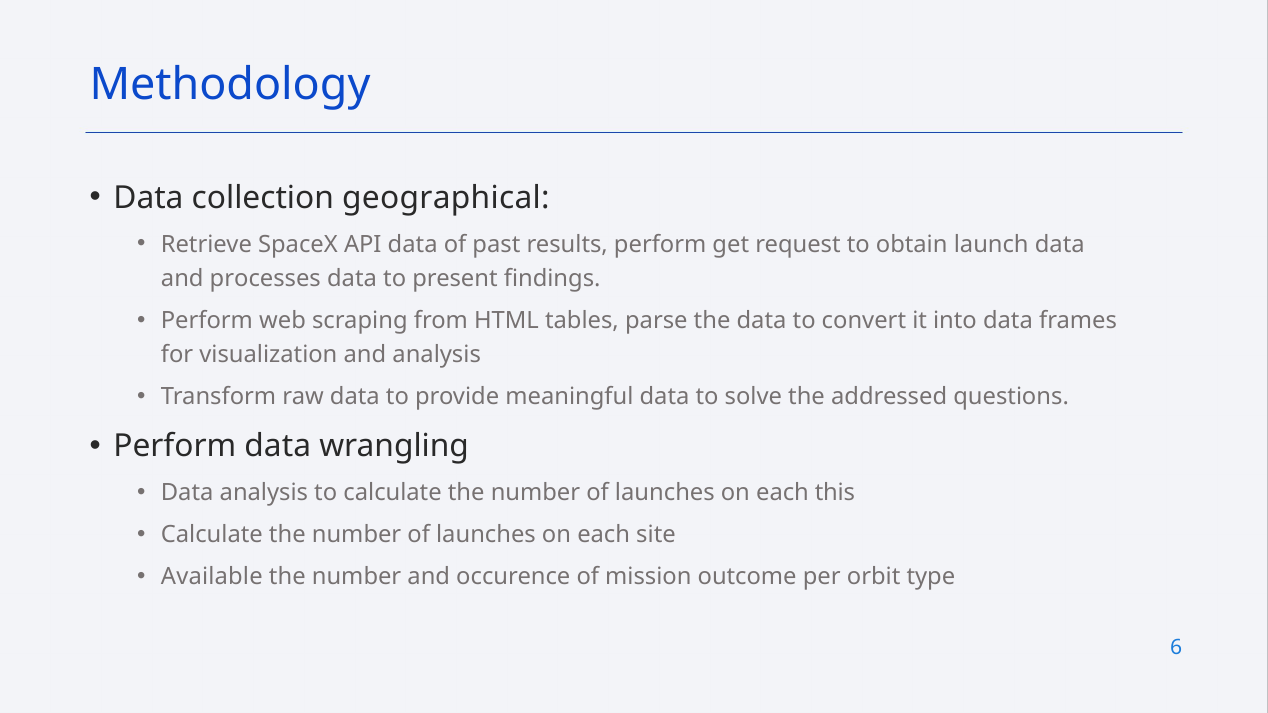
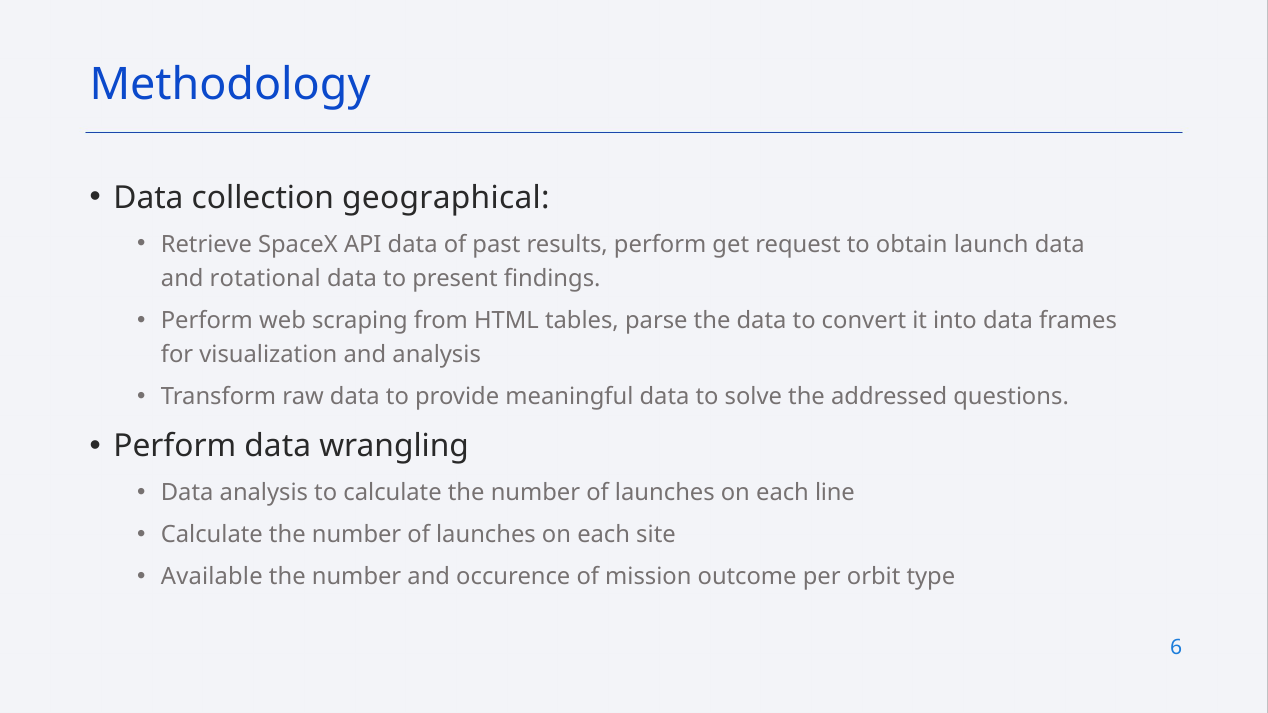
processes: processes -> rotational
this: this -> line
